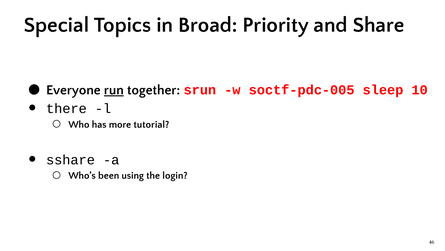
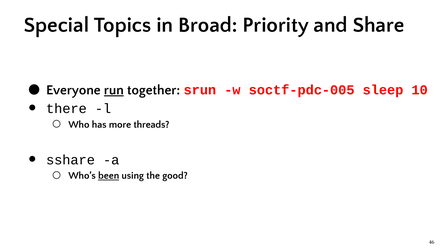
tutorial: tutorial -> threads
been underline: none -> present
login: login -> good
